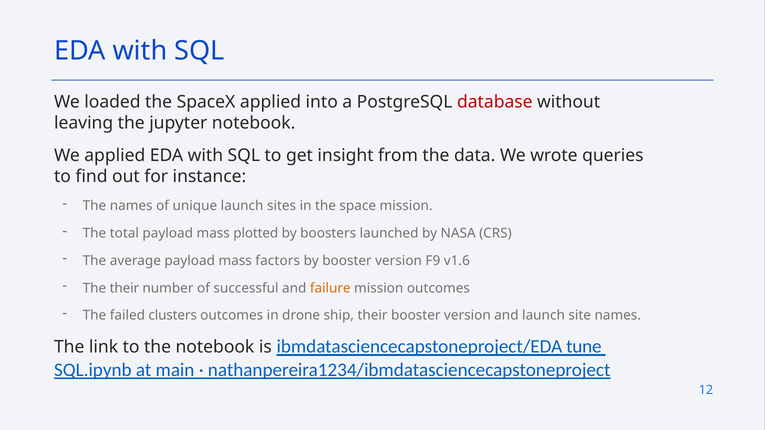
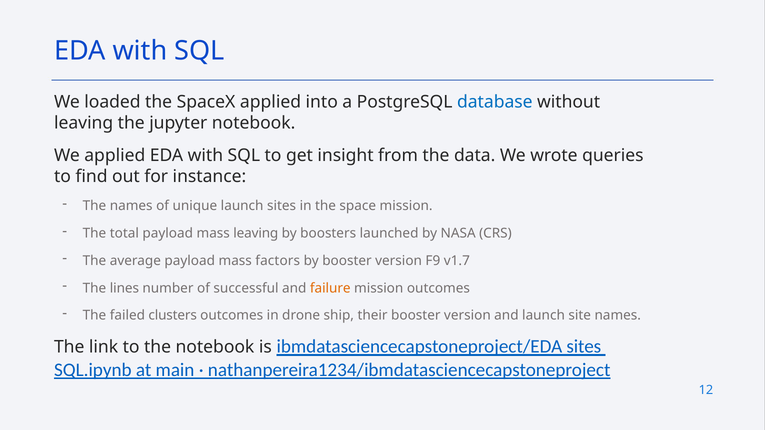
database colour: red -> blue
mass plotted: plotted -> leaving
v1.6: v1.6 -> v1.7
The their: their -> lines
ibmdatasciencecapstoneproject/EDA tune: tune -> sites
